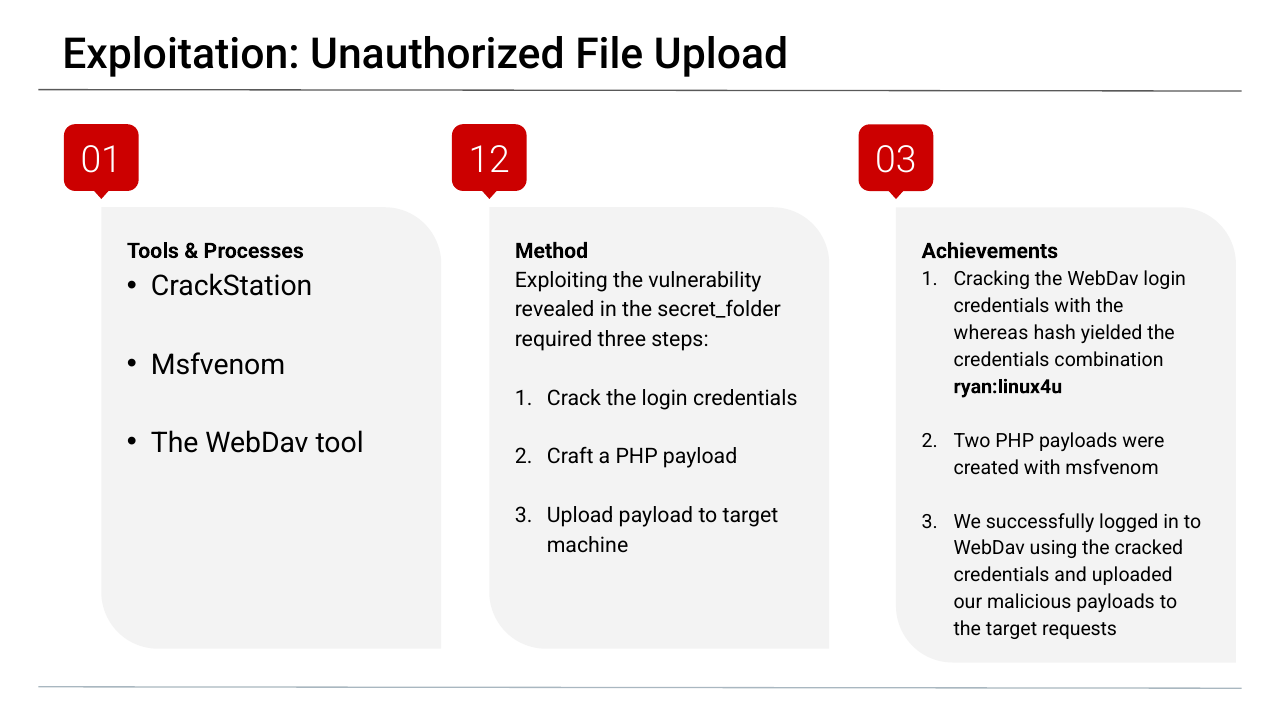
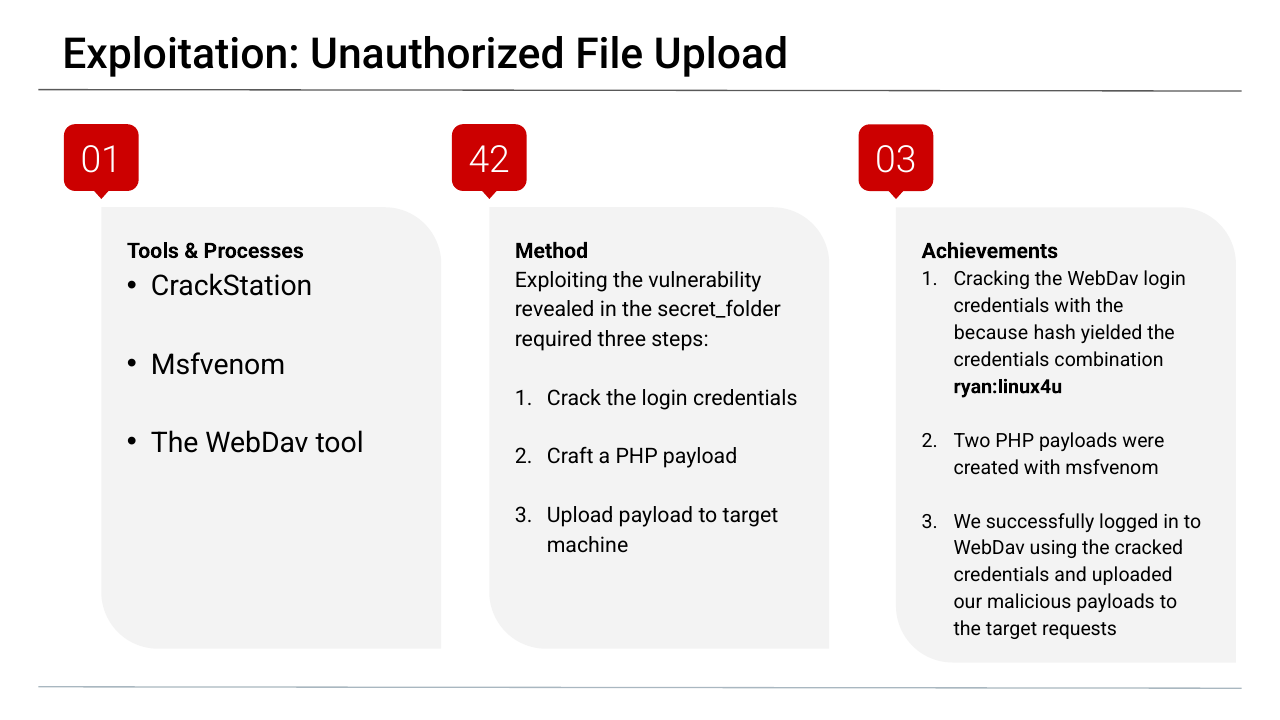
12: 12 -> 42
whereas: whereas -> because
